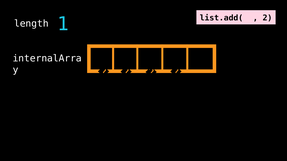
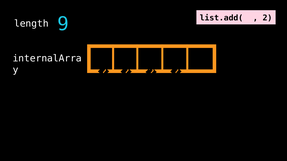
1: 1 -> 9
